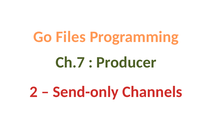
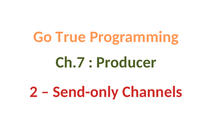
Files: Files -> True
